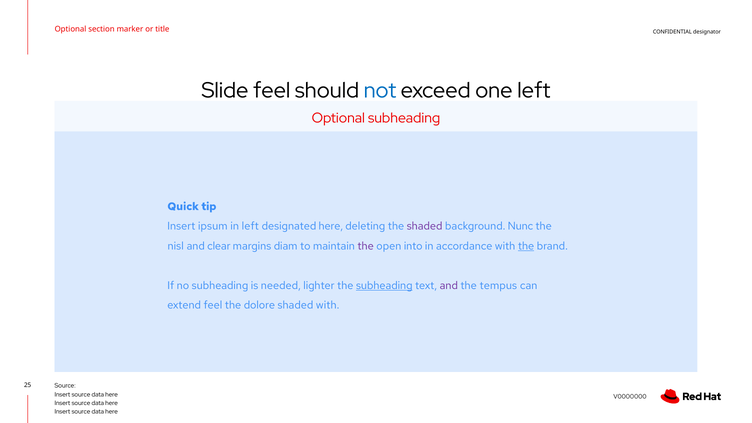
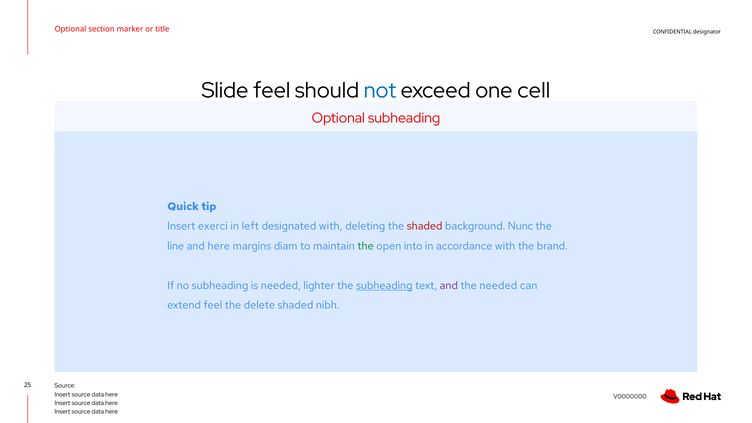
one left: left -> cell
ipsum: ipsum -> exerci
designated here: here -> with
shaded at (425, 226) colour: purple -> red
nisl: nisl -> line
and clear: clear -> here
the at (366, 246) colour: purple -> green
the at (526, 246) underline: present -> none
the tempus: tempus -> needed
dolore: dolore -> delete
shaded with: with -> nibh
